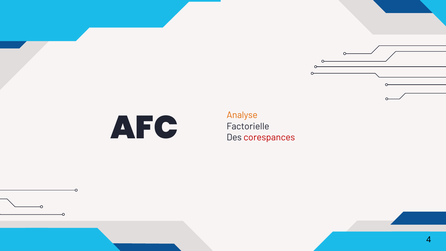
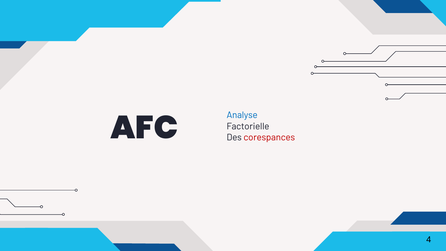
Analyse colour: orange -> blue
